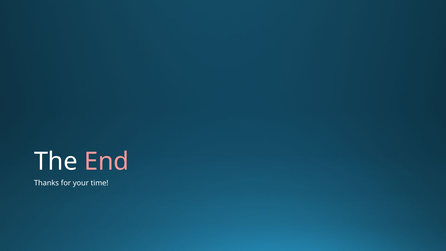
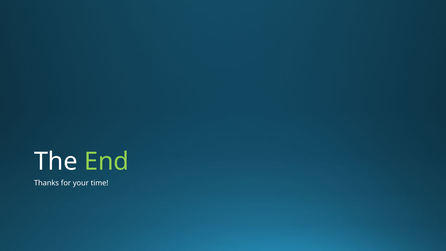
End colour: pink -> light green
